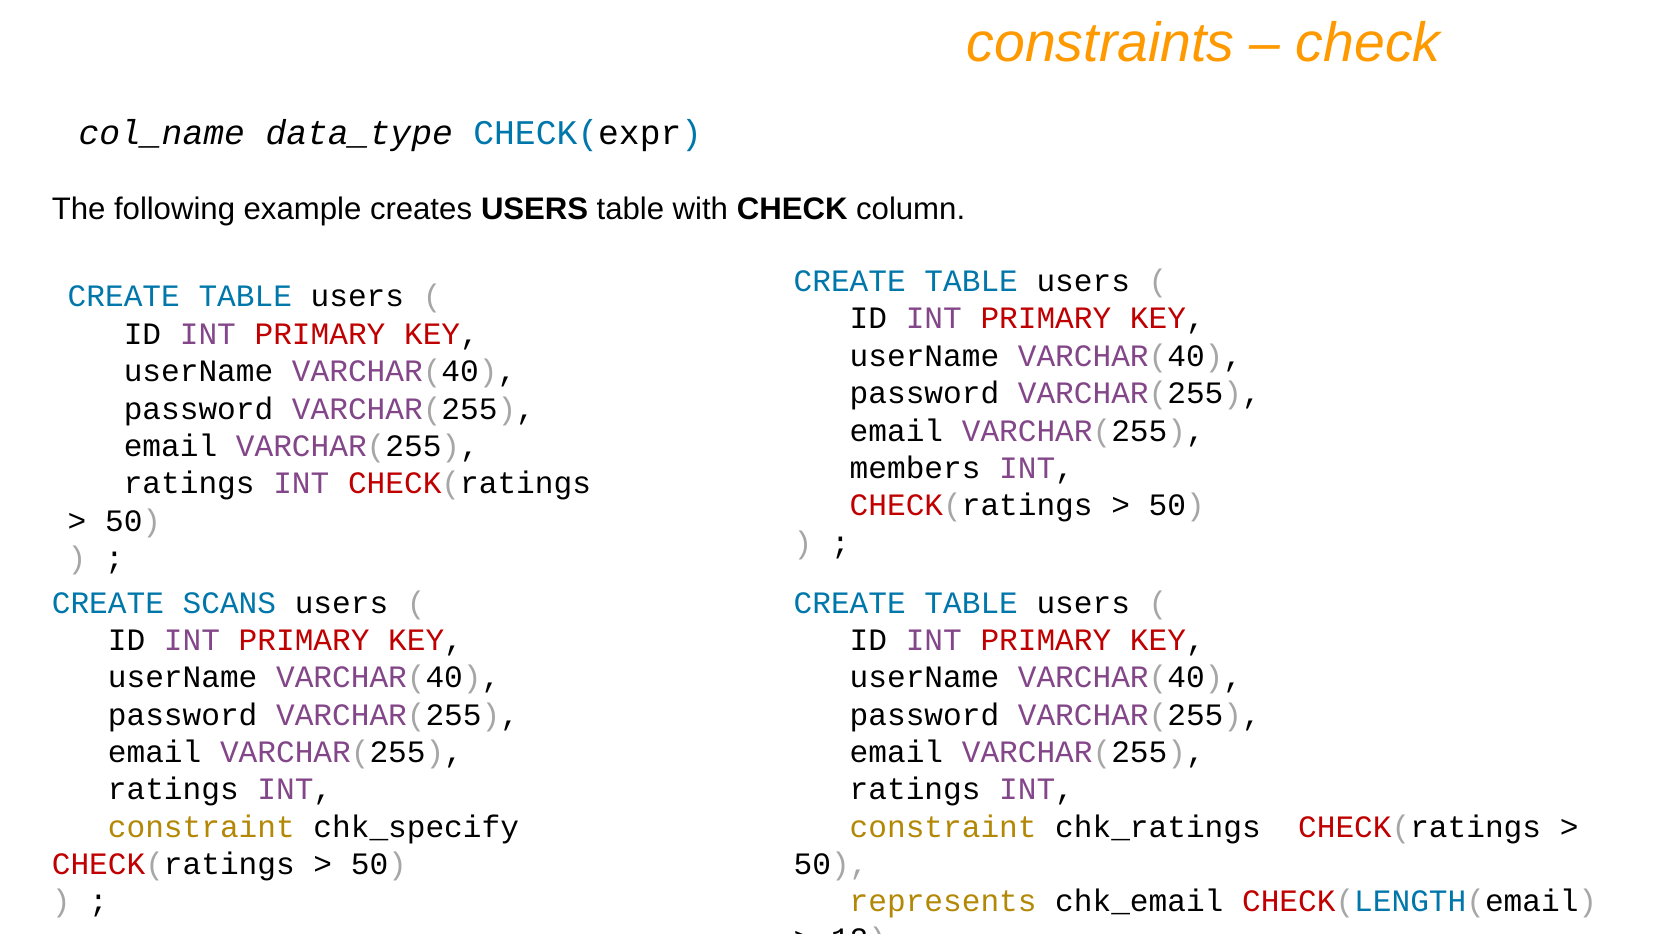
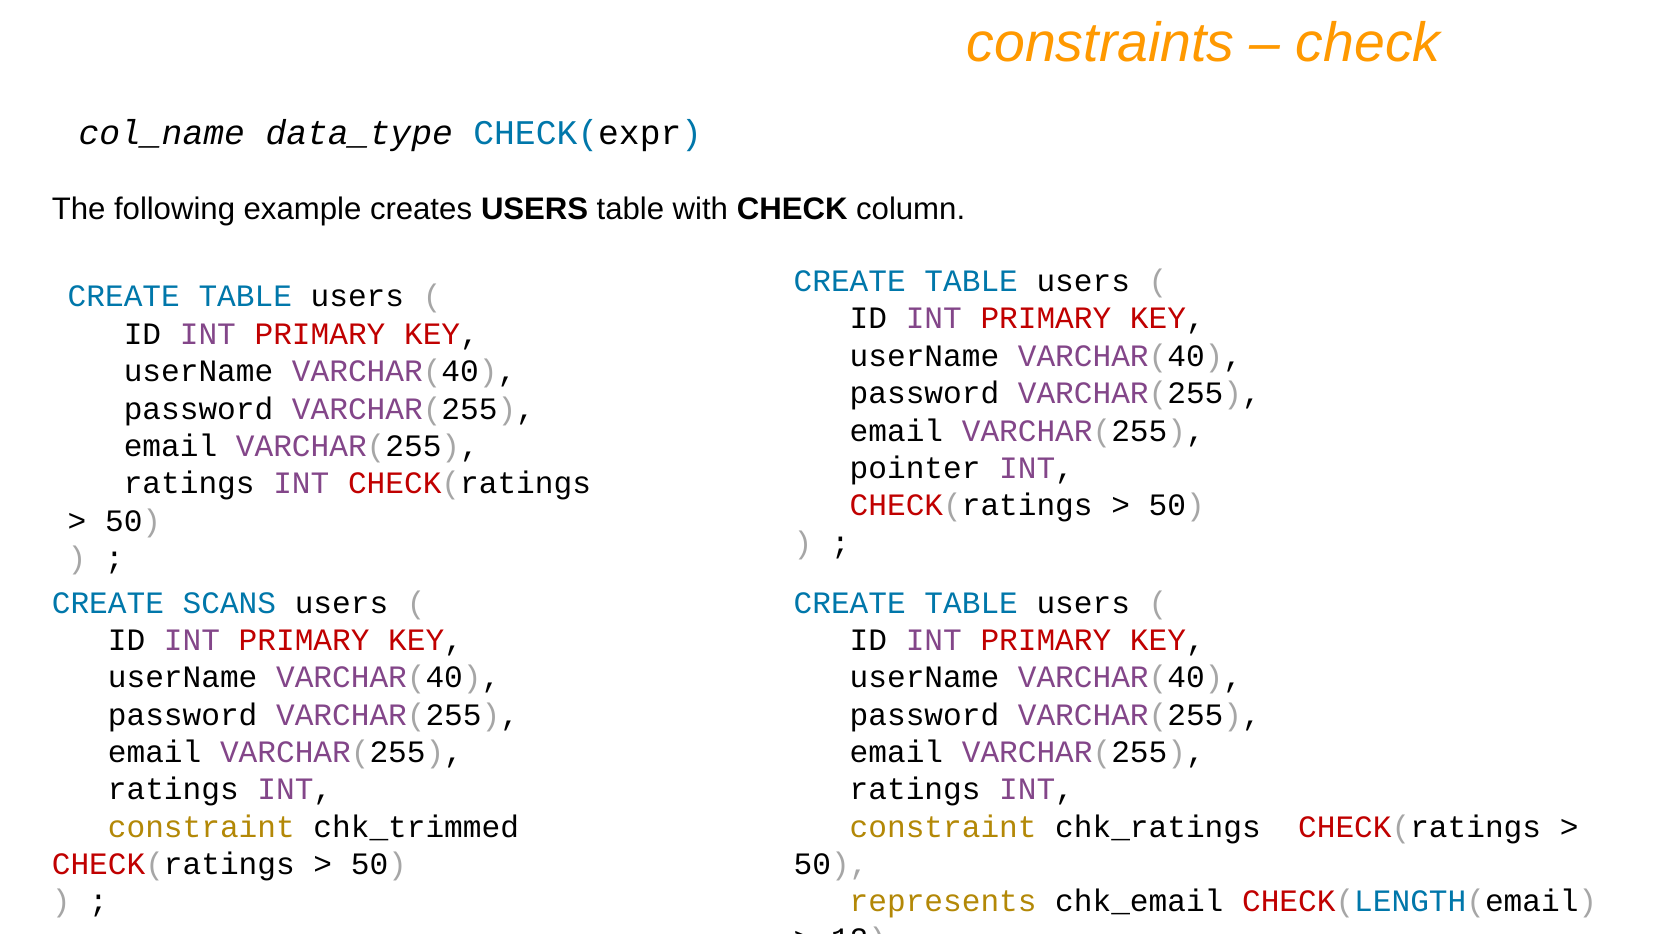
members: members -> pointer
chk_specify: chk_specify -> chk_trimmed
